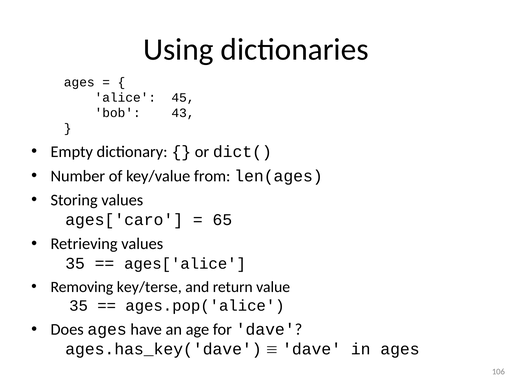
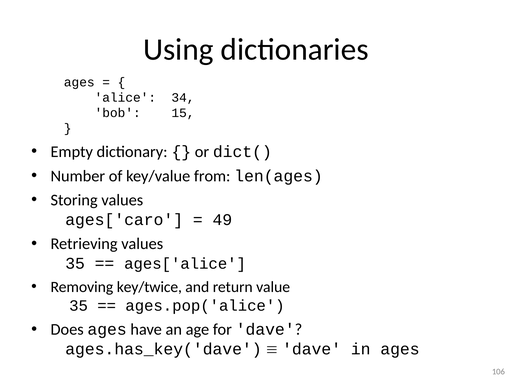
45: 45 -> 34
43: 43 -> 15
65: 65 -> 49
key/terse: key/terse -> key/twice
